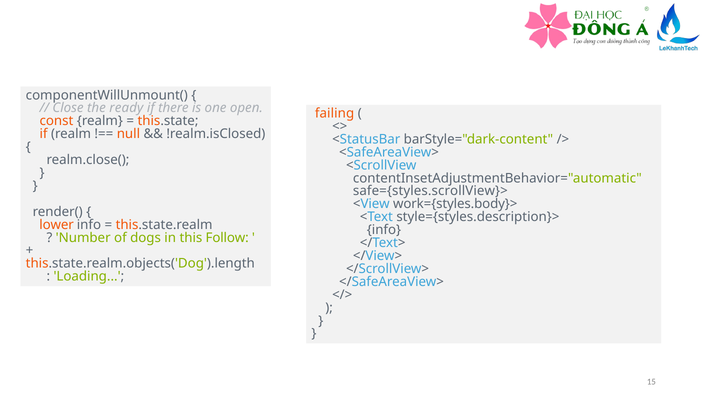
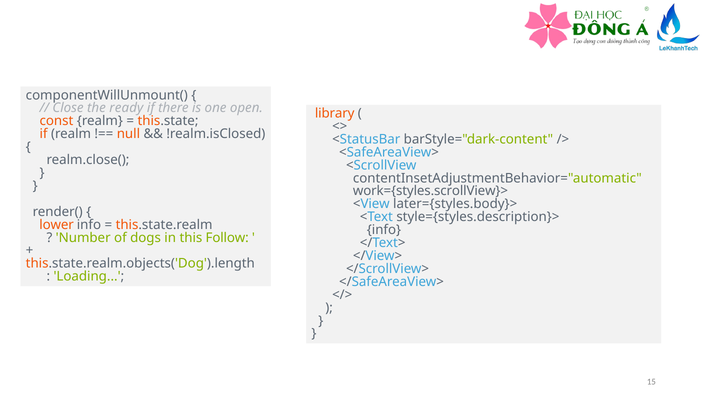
failing: failing -> library
safe={styles.scrollView}>: safe={styles.scrollView}> -> work={styles.scrollView}>
work={styles.body}>: work={styles.body}> -> later={styles.body}>
